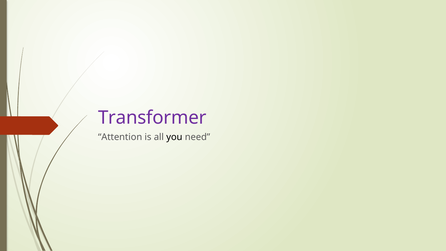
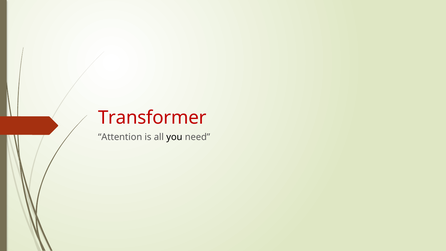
Transformer colour: purple -> red
